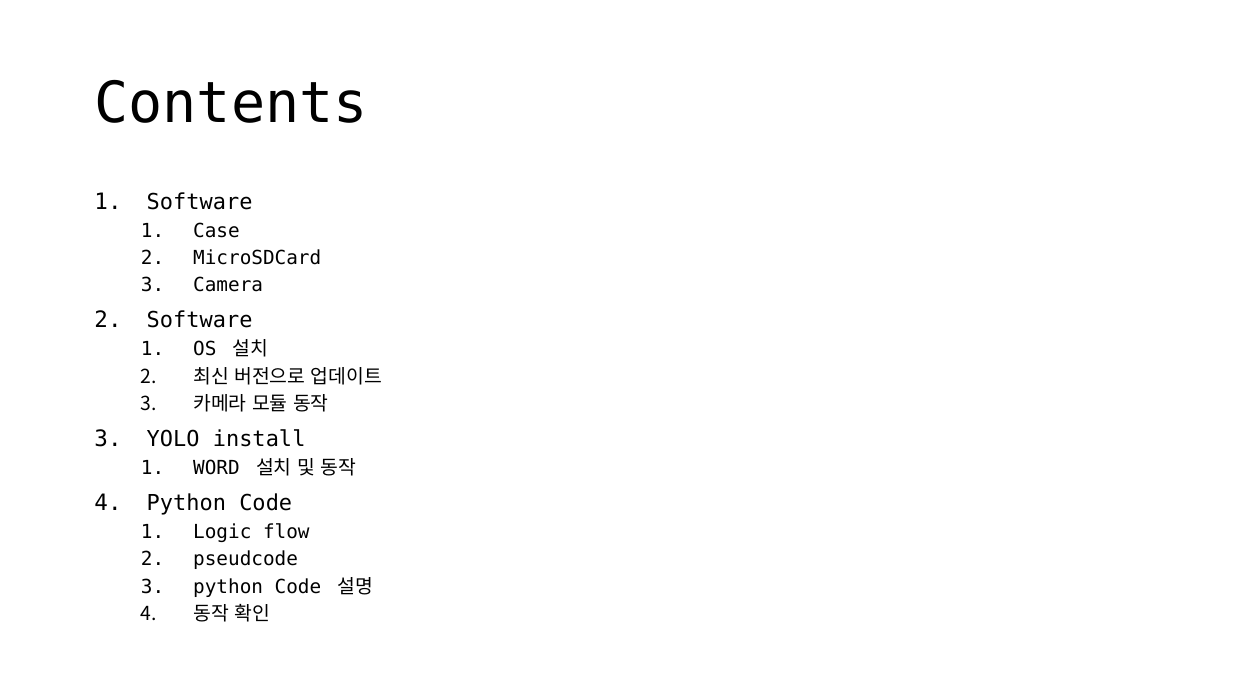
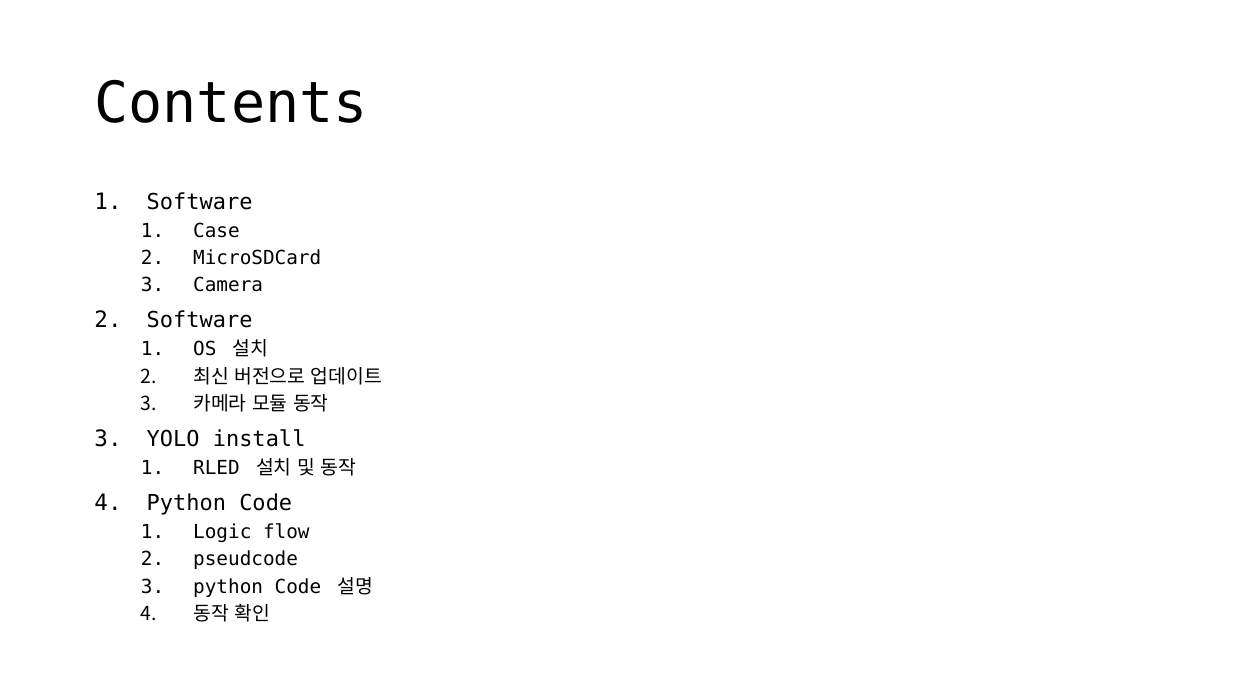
WORD: WORD -> RLED
